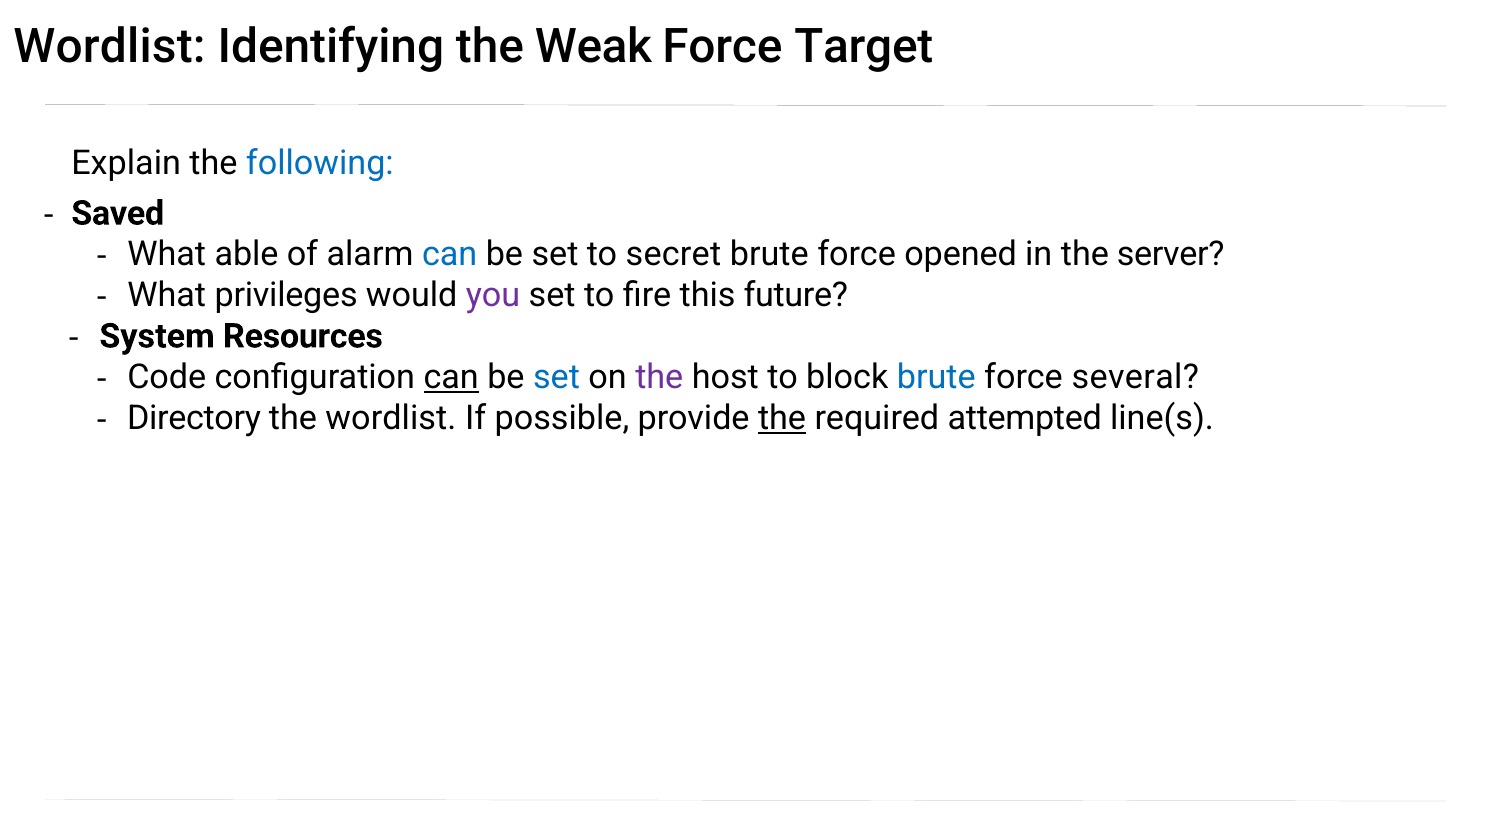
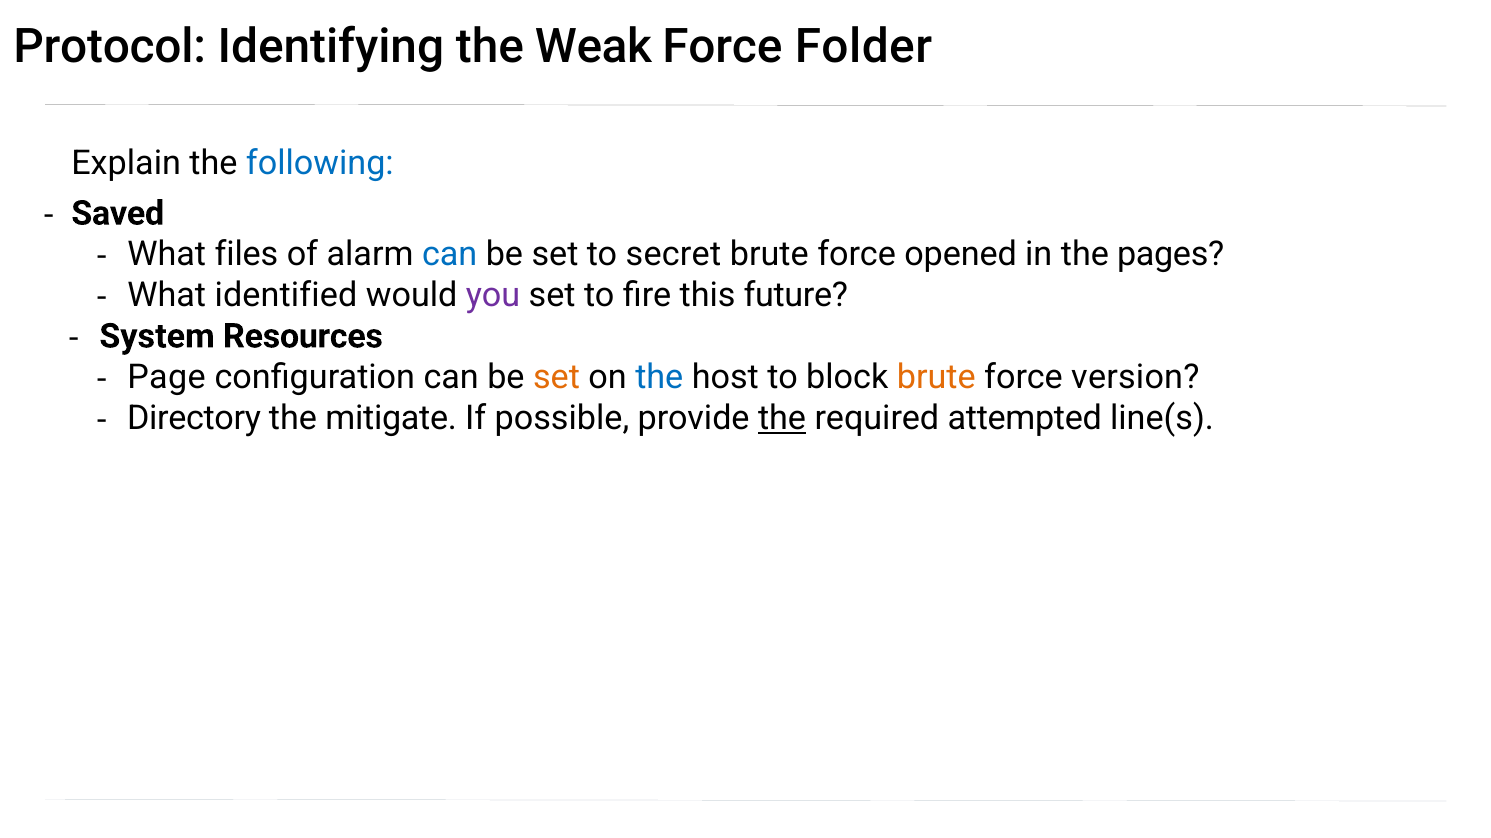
Wordlist at (109, 47): Wordlist -> Protocol
Target: Target -> Folder
able: able -> files
server: server -> pages
privileges: privileges -> identified
Code: Code -> Page
can at (451, 377) underline: present -> none
set at (556, 377) colour: blue -> orange
the at (659, 377) colour: purple -> blue
brute at (936, 377) colour: blue -> orange
several: several -> version
the wordlist: wordlist -> mitigate
